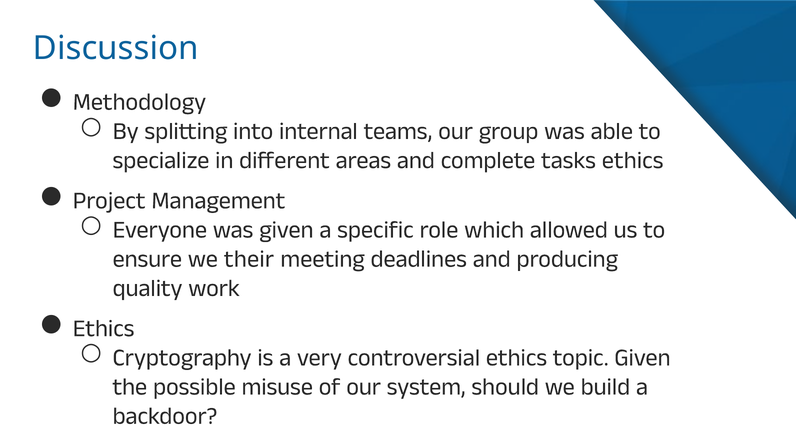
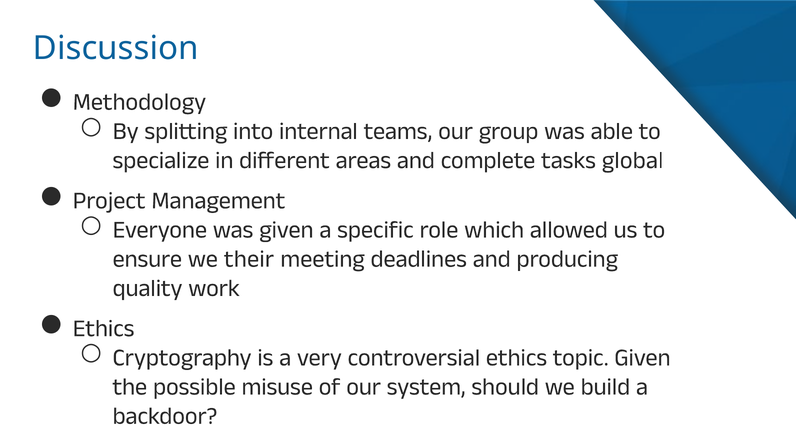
tasks ethics: ethics -> global
